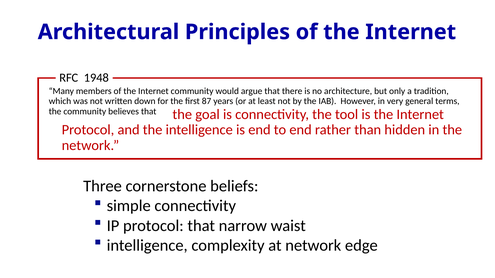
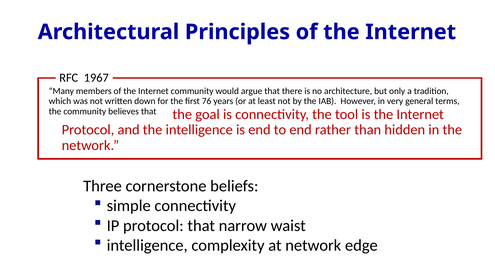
1948: 1948 -> 1967
87: 87 -> 76
